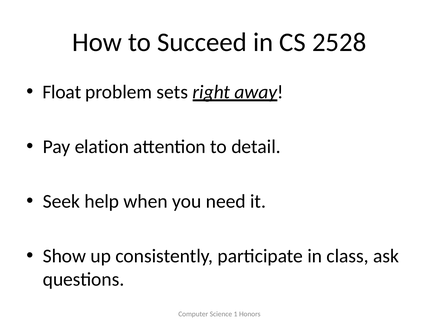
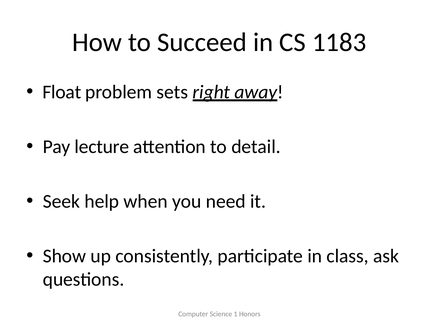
2528: 2528 -> 1183
elation: elation -> lecture
